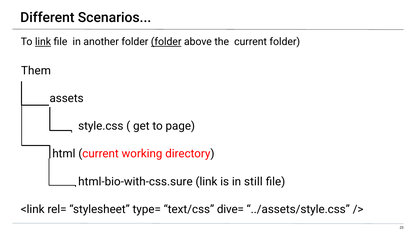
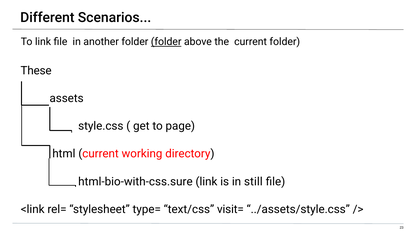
link at (43, 42) underline: present -> none
Them: Them -> These
dive=: dive= -> visit=
